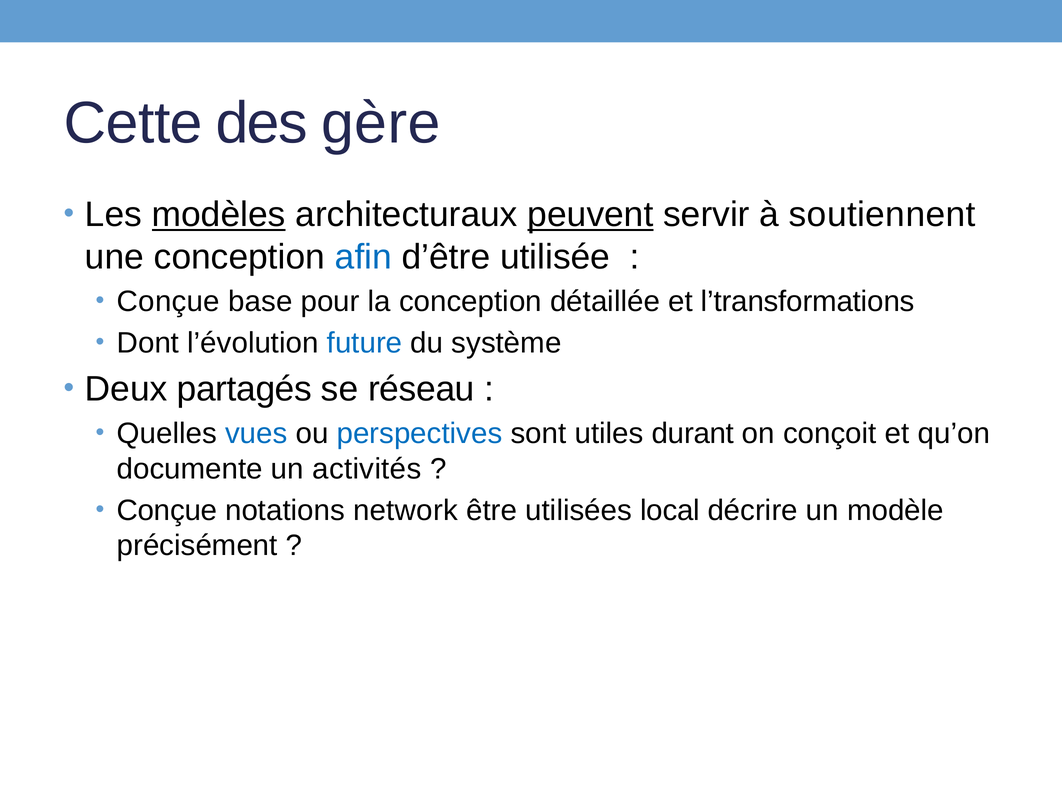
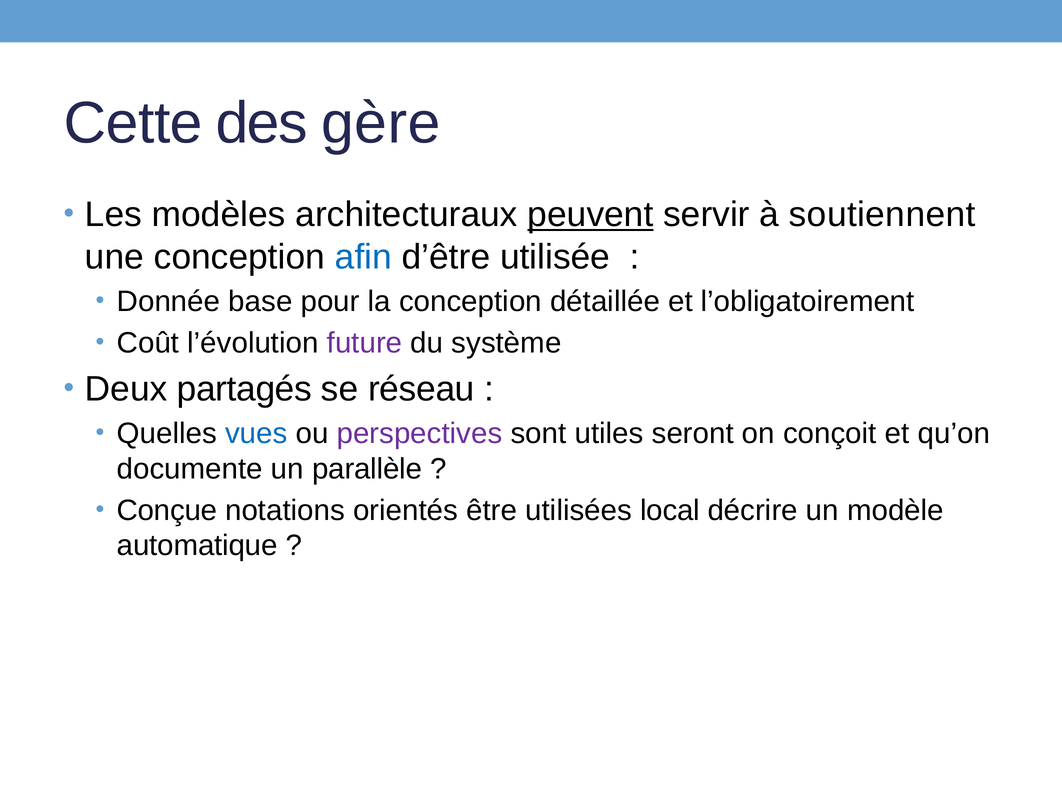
modèles underline: present -> none
Conçue at (168, 302): Conçue -> Donnée
l’transformations: l’transformations -> l’obligatoirement
Dont: Dont -> Coût
future colour: blue -> purple
perspectives colour: blue -> purple
durant: durant -> seront
activités: activités -> parallèle
network: network -> orientés
précisément: précisément -> automatique
